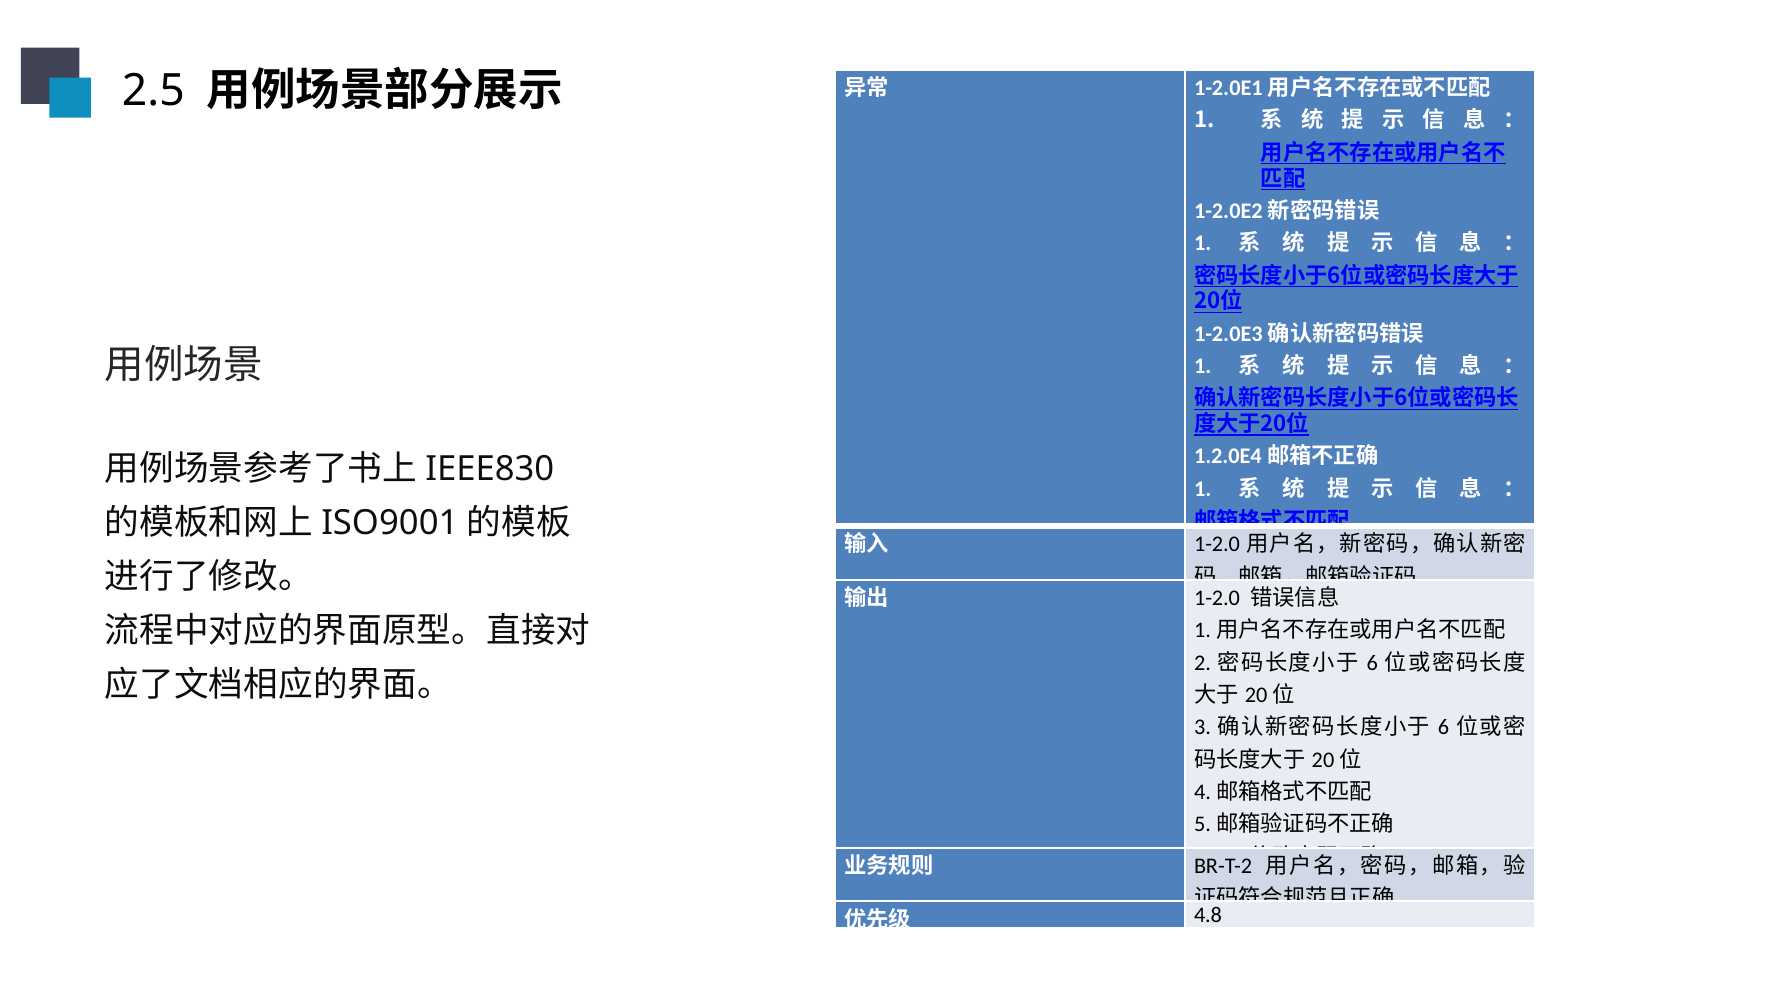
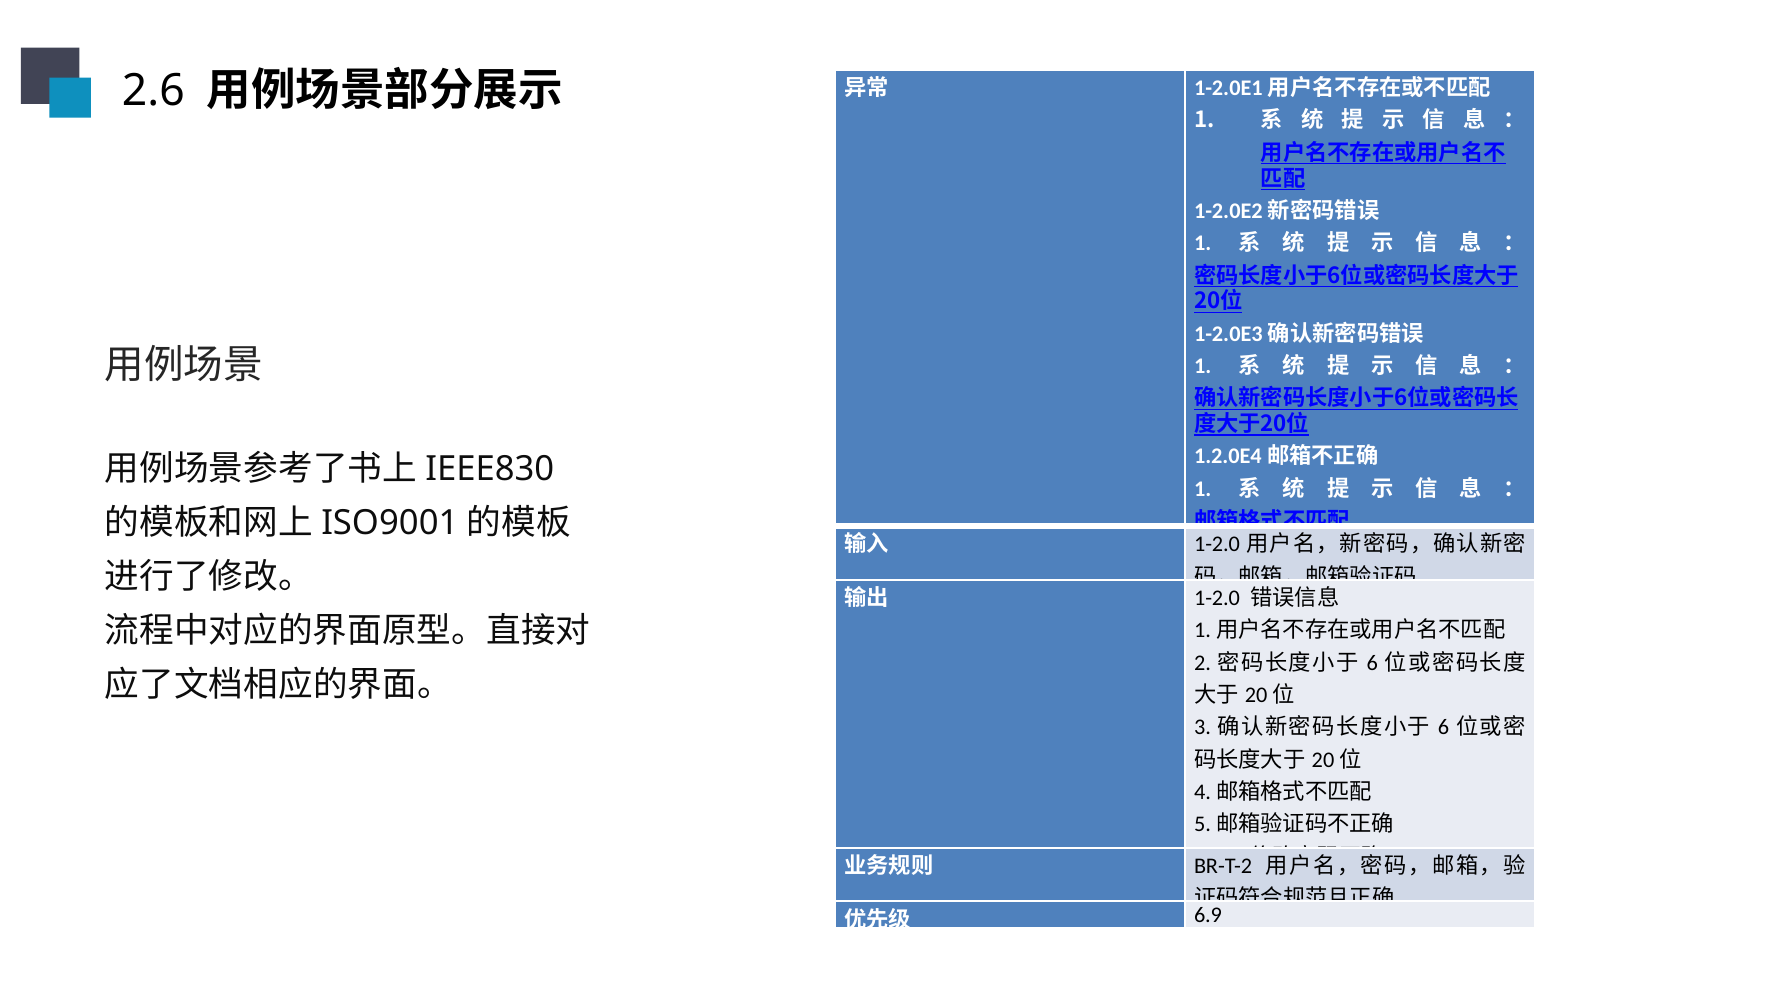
2.5: 2.5 -> 2.6
4.8: 4.8 -> 6.9
